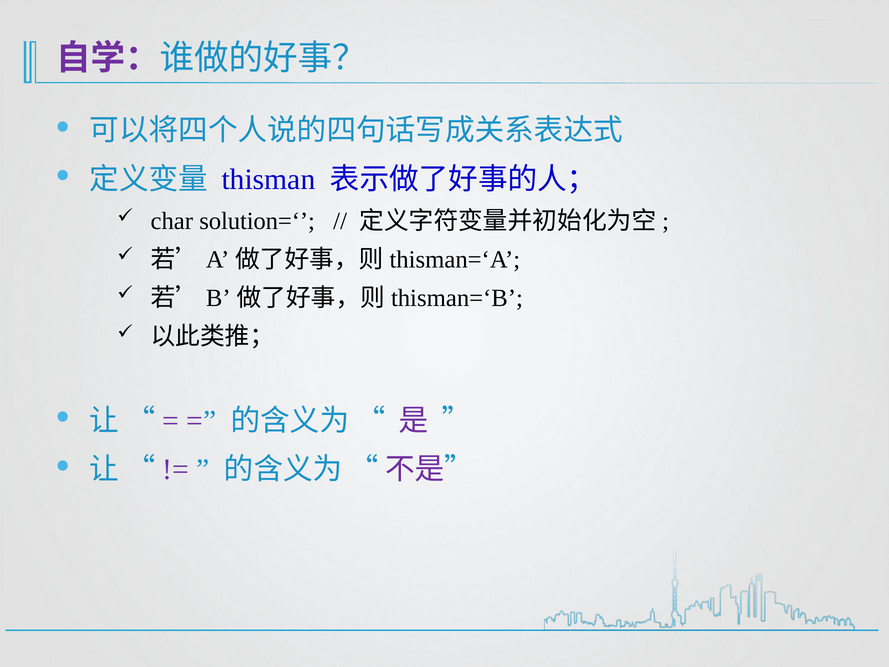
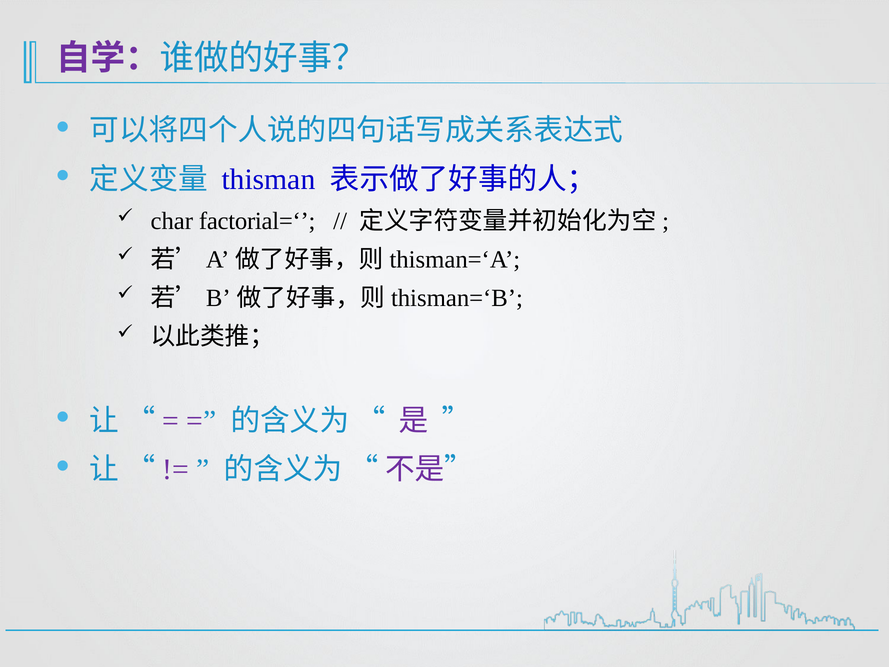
solution=‘: solution=‘ -> factorial=‘
